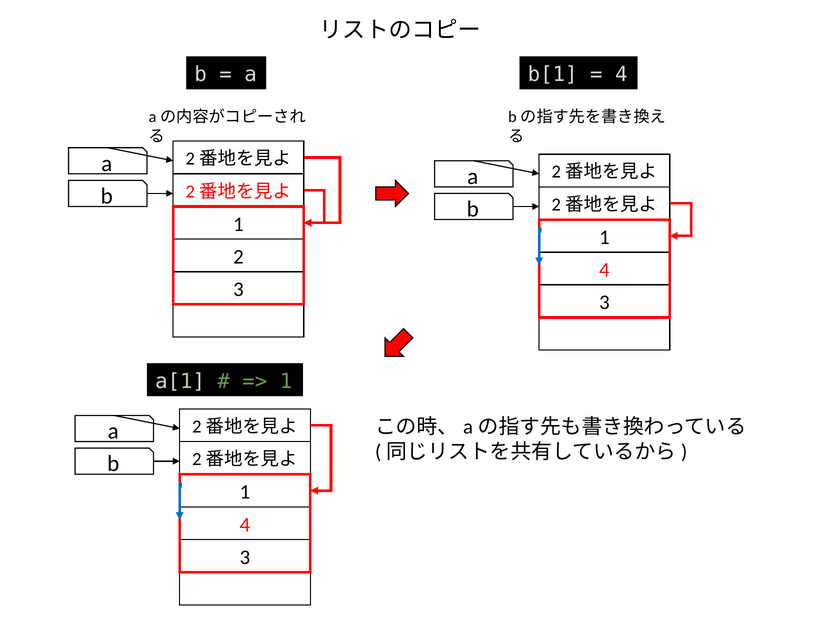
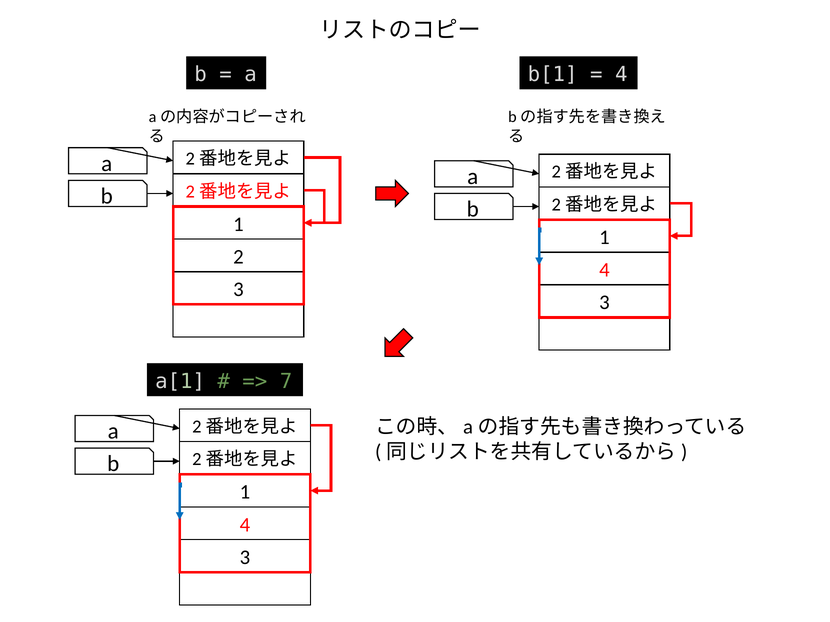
1 at (286, 381): 1 -> 7
